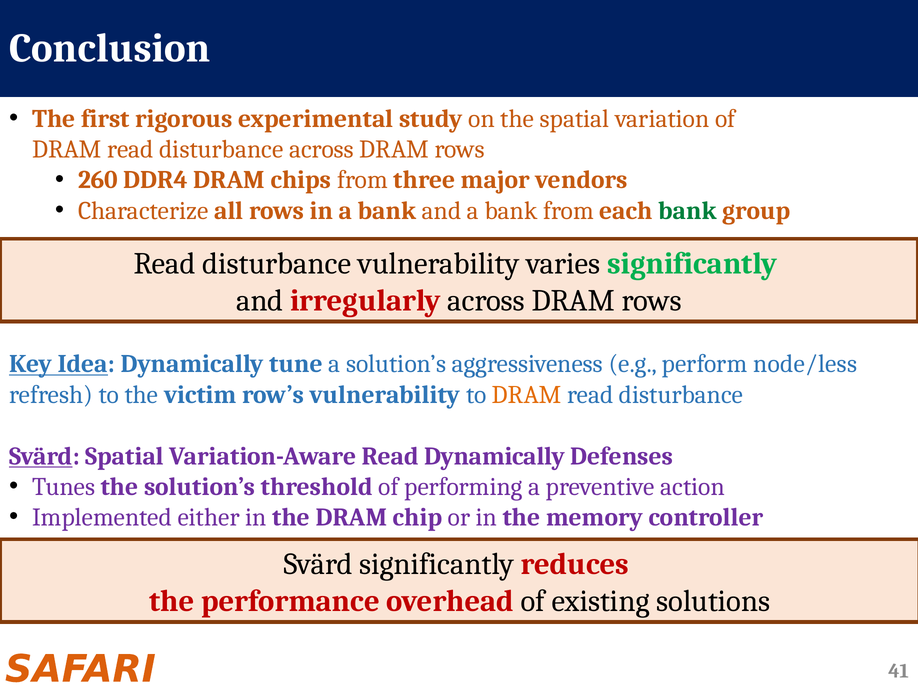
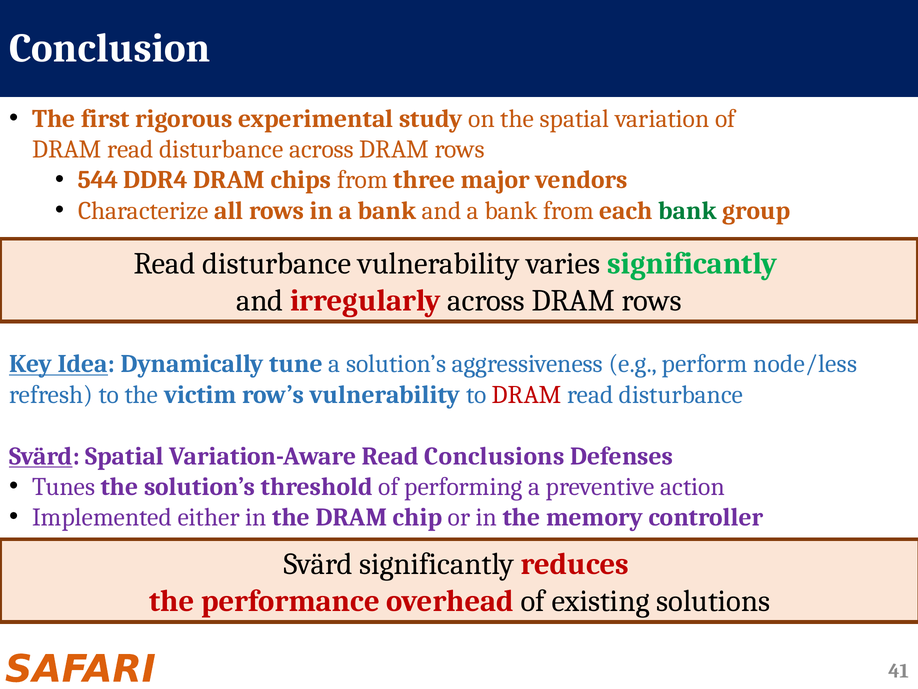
260: 260 -> 544
DRAM at (527, 394) colour: orange -> red
Read Dynamically: Dynamically -> Conclusions
